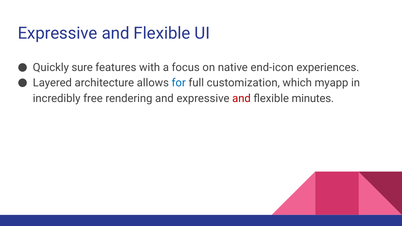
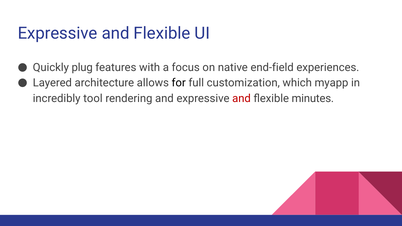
sure: sure -> plug
end-icon: end-icon -> end-field
for colour: blue -> black
free: free -> tool
